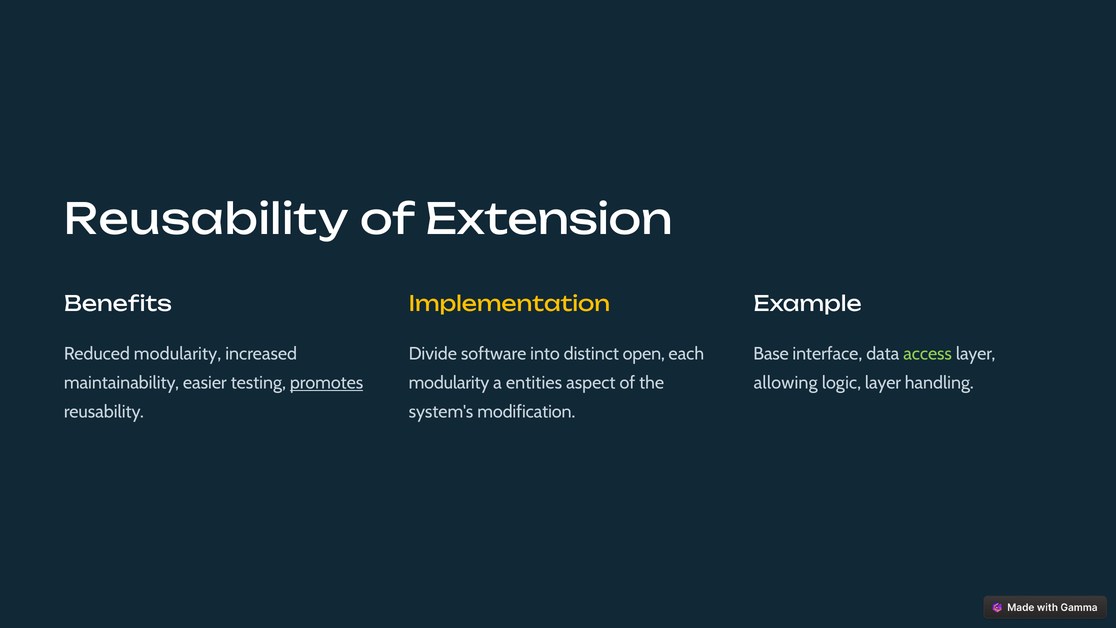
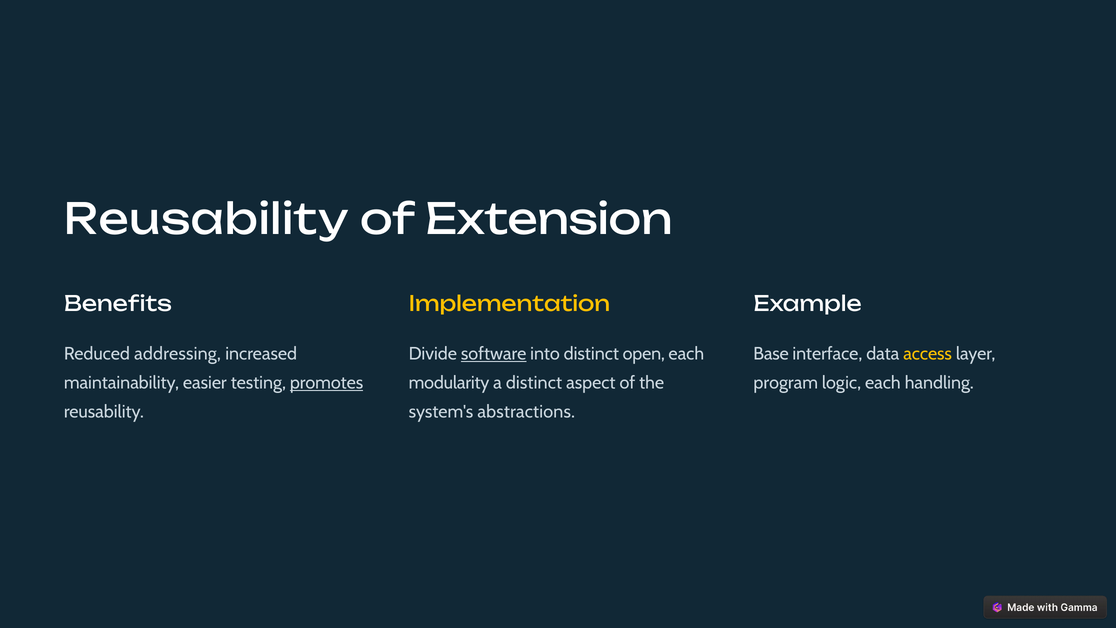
Reduced modularity: modularity -> addressing
software underline: none -> present
access colour: light green -> yellow
a entities: entities -> distinct
allowing: allowing -> program
logic layer: layer -> each
modification: modification -> abstractions
